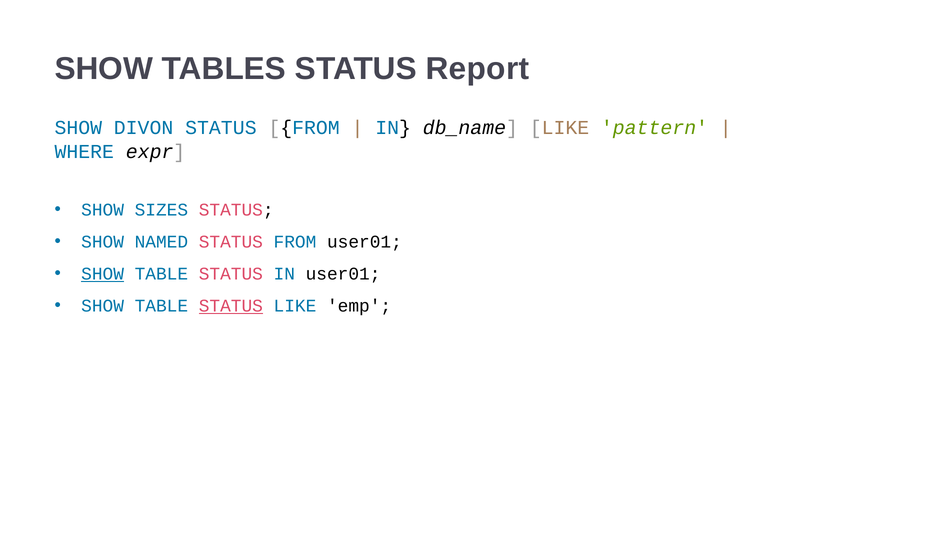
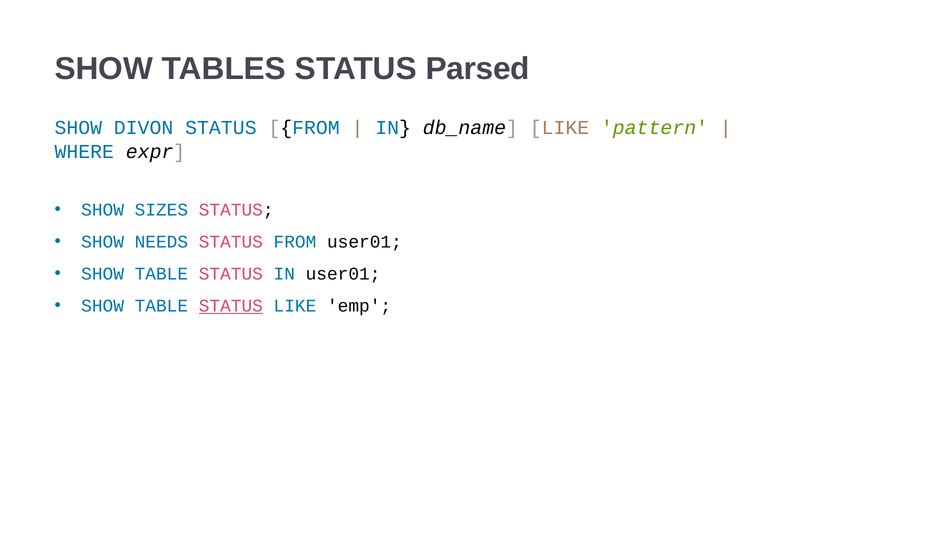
Report: Report -> Parsed
NAMED: NAMED -> NEEDS
SHOW at (103, 274) underline: present -> none
